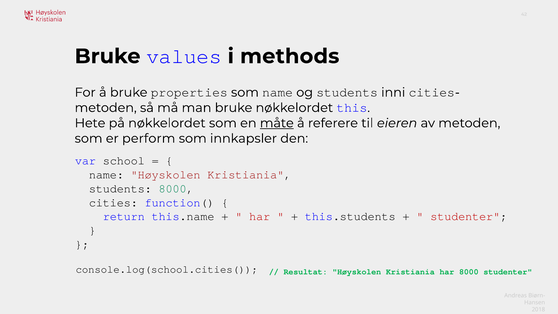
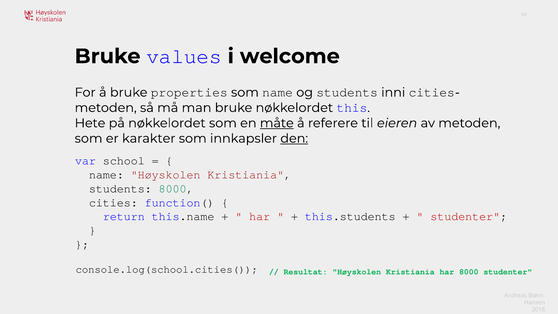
methods: methods -> welcome
perform: perform -> karakter
den underline: none -> present
